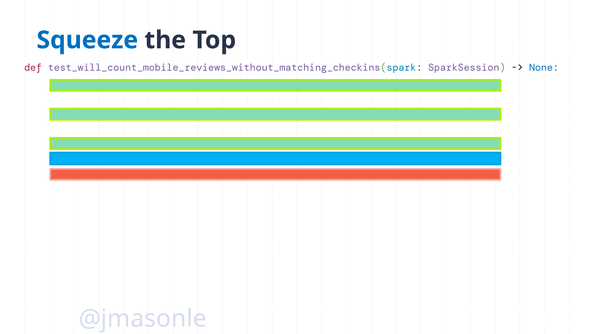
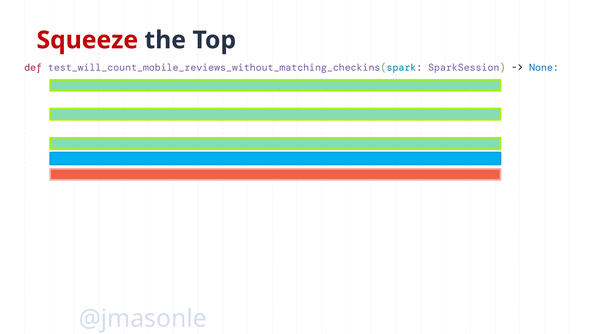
Squeeze colour: blue -> red
